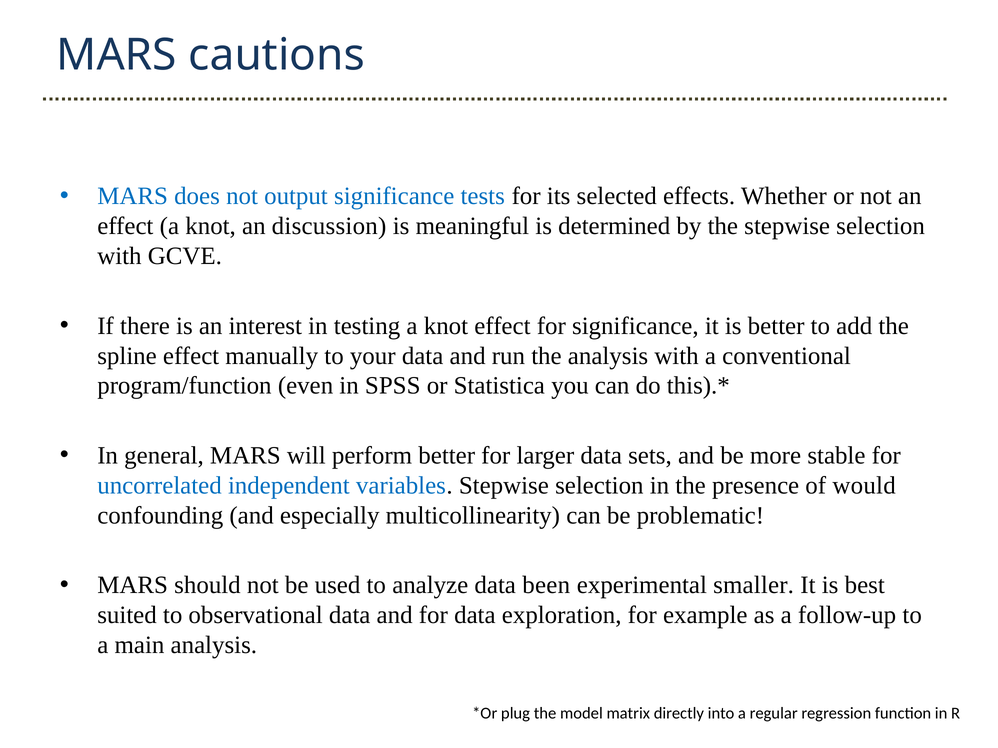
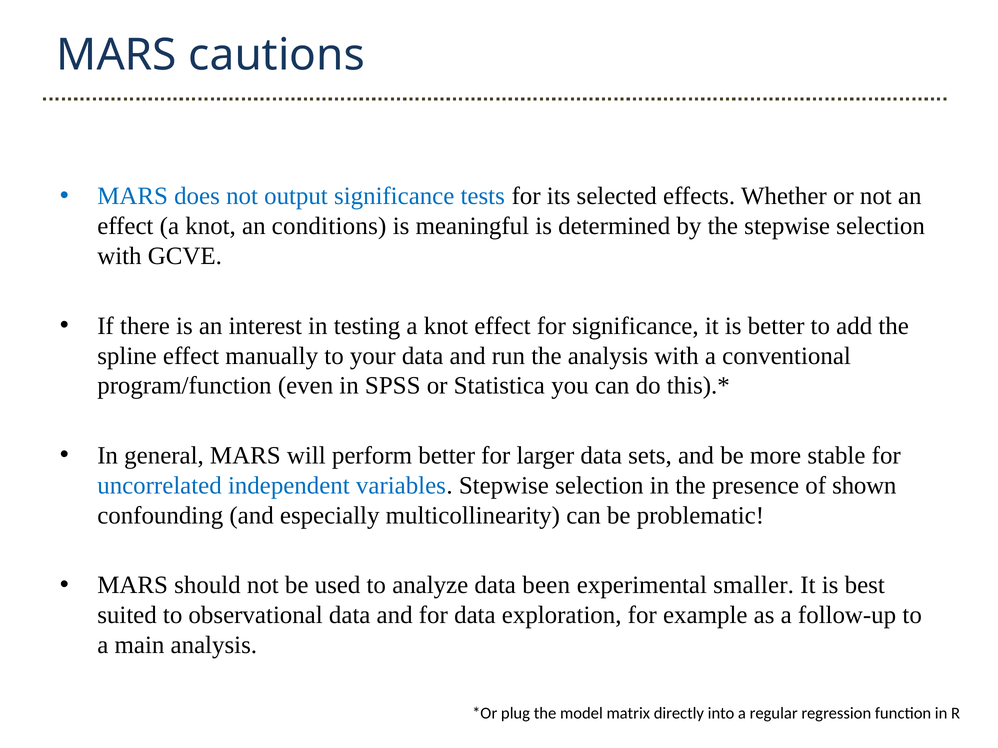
discussion: discussion -> conditions
would: would -> shown
